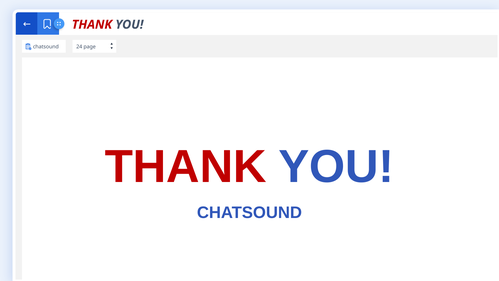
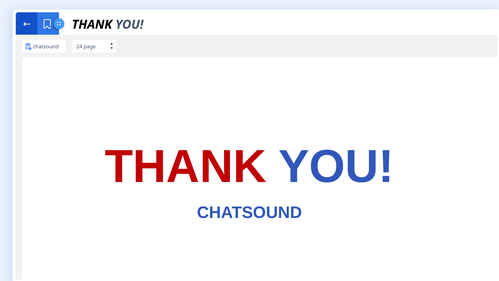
THANK at (92, 25) colour: red -> black
